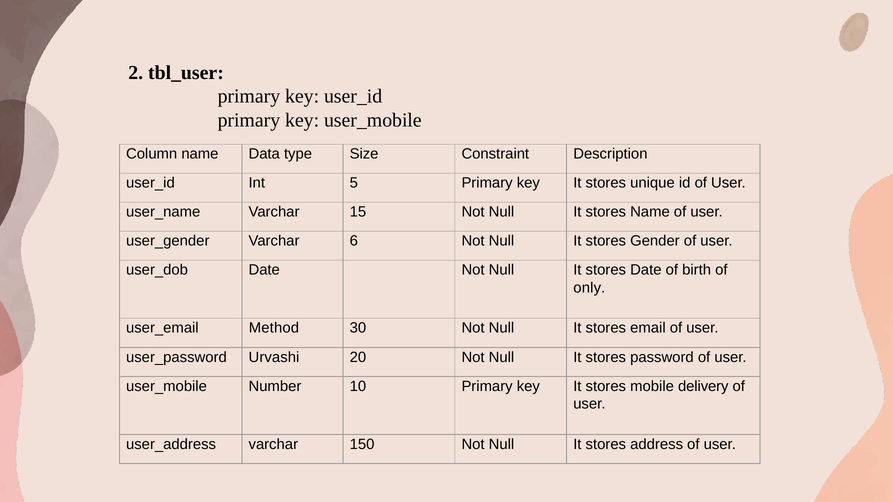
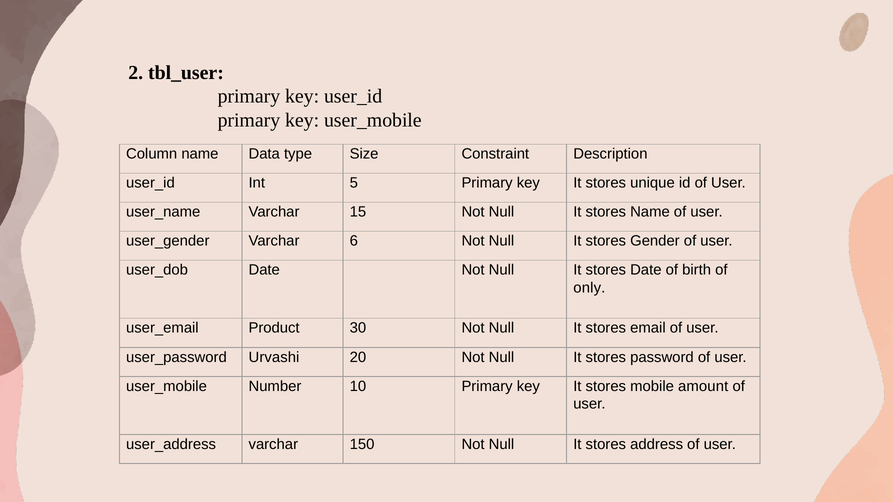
Method: Method -> Product
delivery: delivery -> amount
